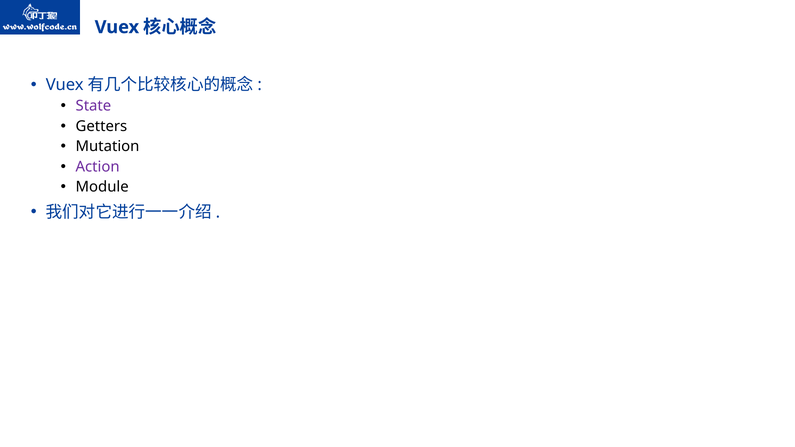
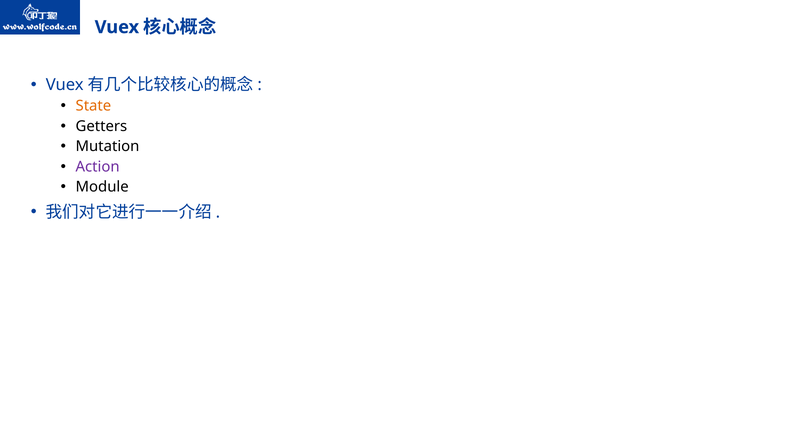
State colour: purple -> orange
